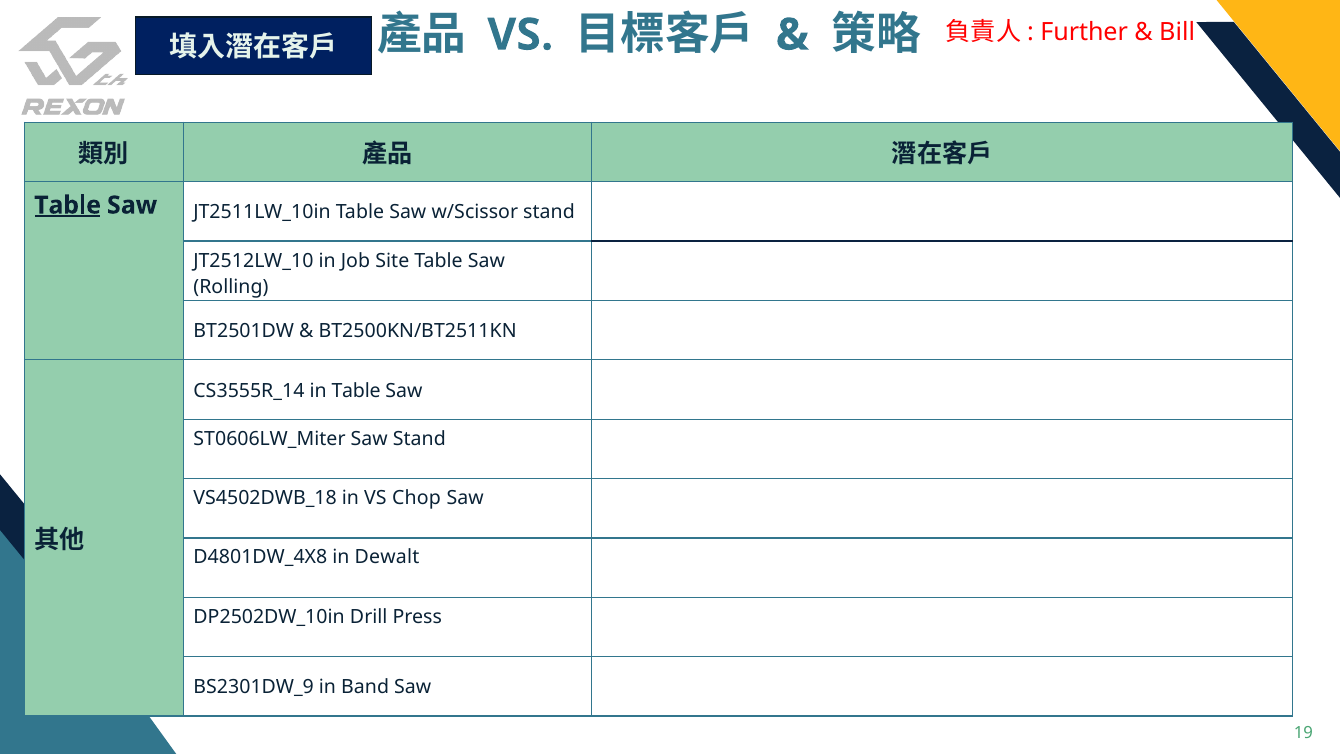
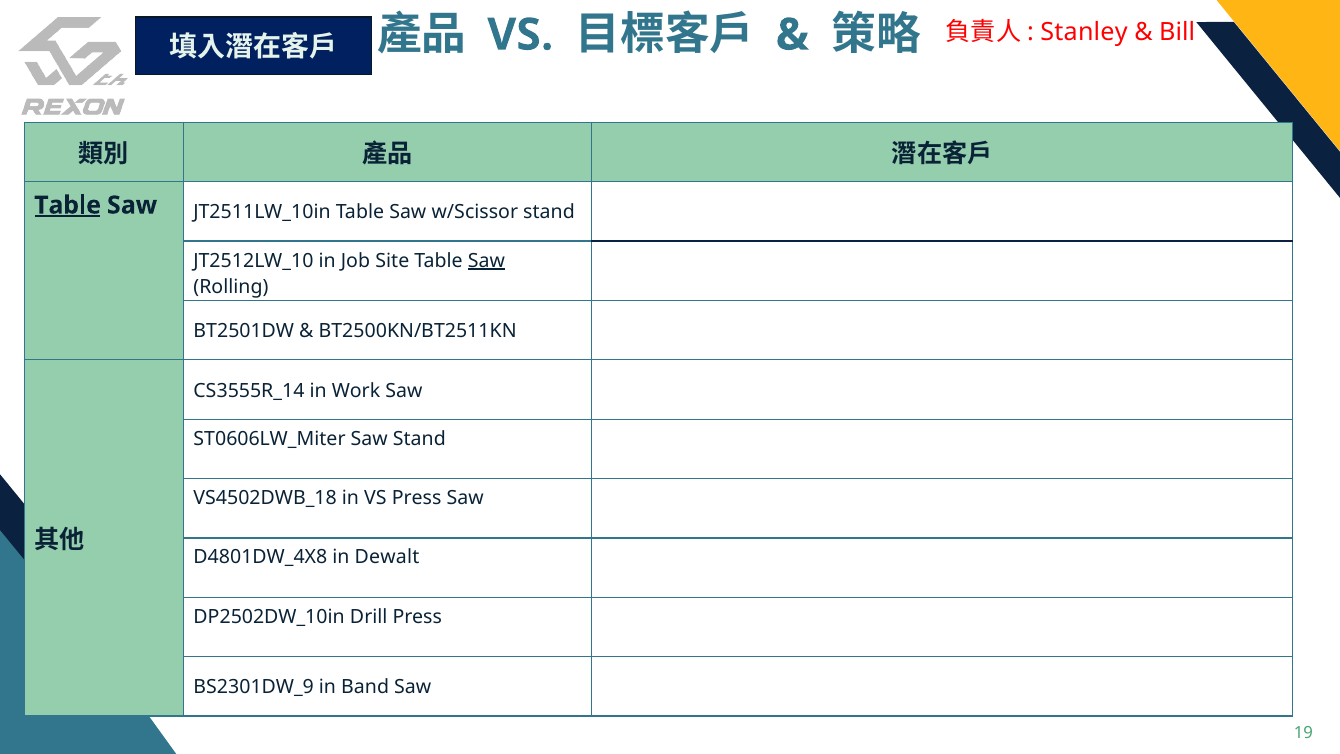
Further: Further -> Stanley
Saw at (486, 260) underline: none -> present
in Table: Table -> Work
VS Chop: Chop -> Press
